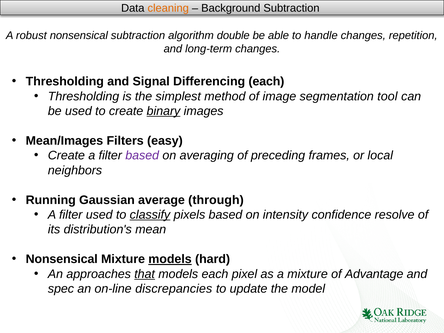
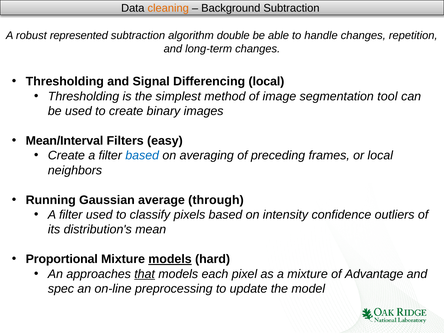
robust nonsensical: nonsensical -> represented
Differencing each: each -> local
binary underline: present -> none
Mean/Images: Mean/Images -> Mean/Interval
based at (142, 156) colour: purple -> blue
classify underline: present -> none
resolve: resolve -> outliers
Nonsensical at (62, 259): Nonsensical -> Proportional
discrepancies: discrepancies -> preprocessing
